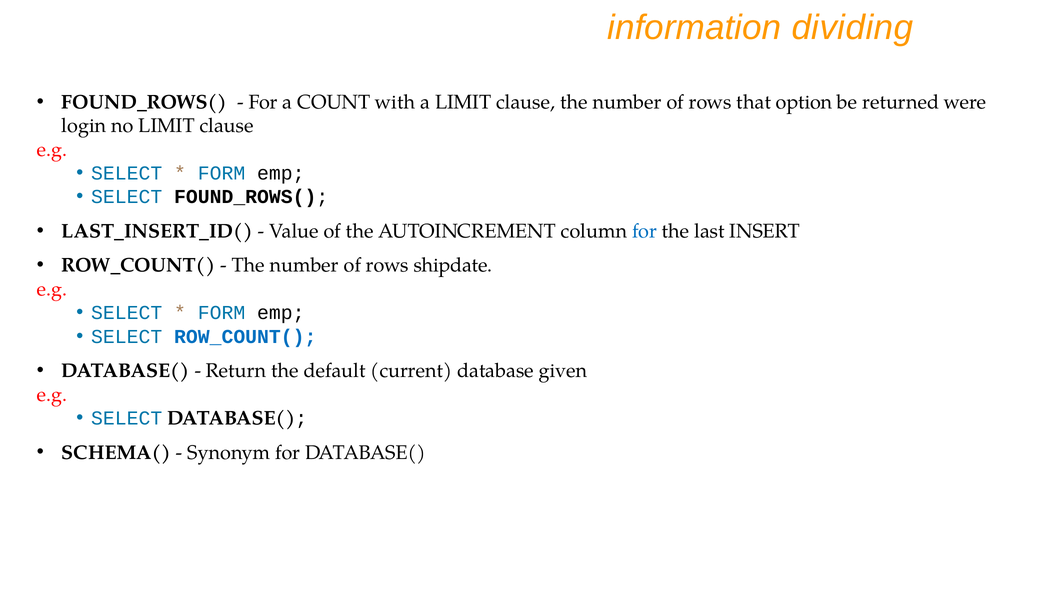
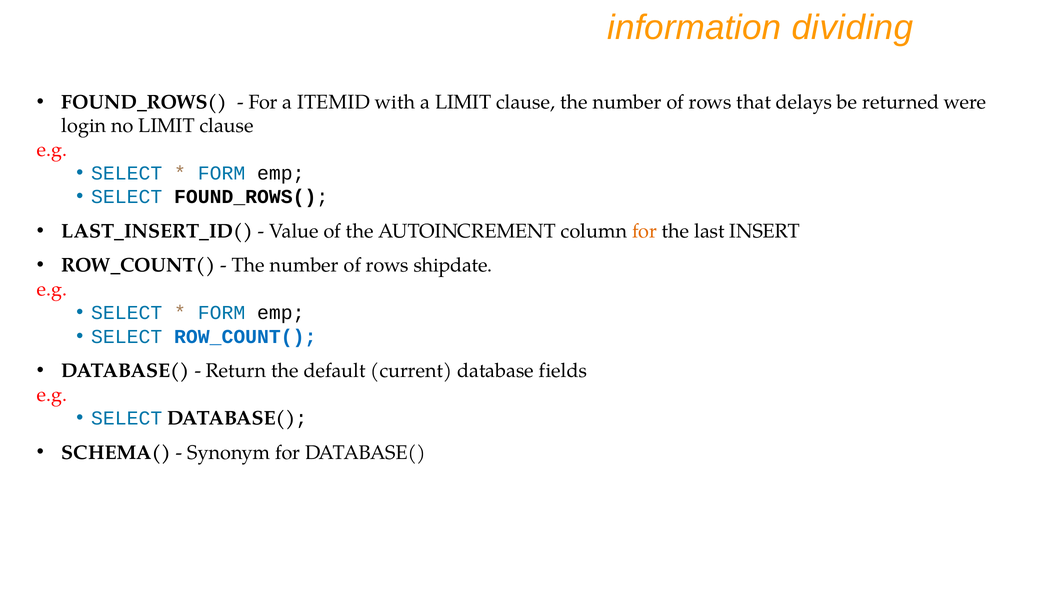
COUNT: COUNT -> ITEMID
option: option -> delays
for at (644, 231) colour: blue -> orange
given: given -> fields
